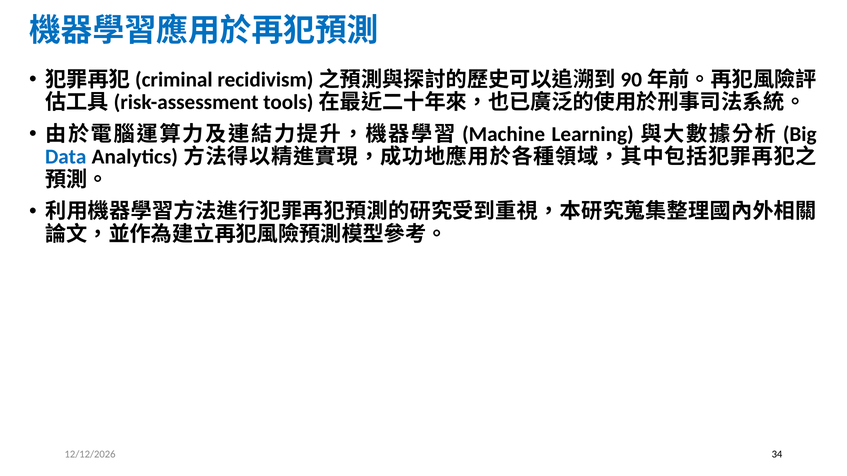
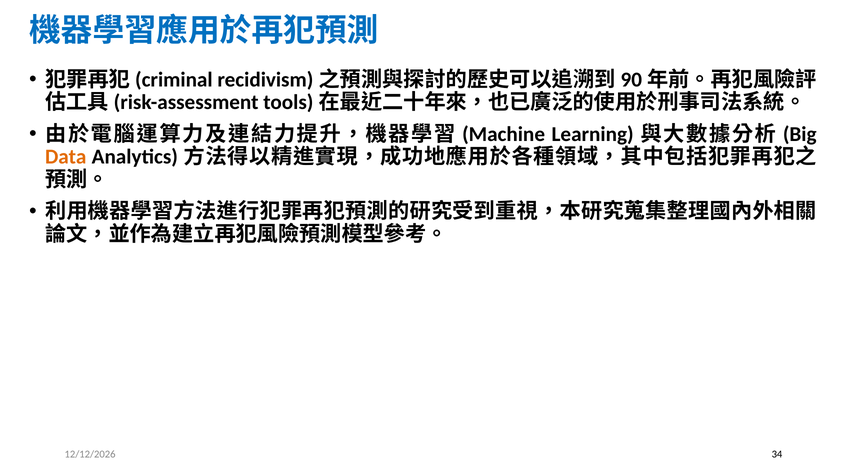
Data colour: blue -> orange
